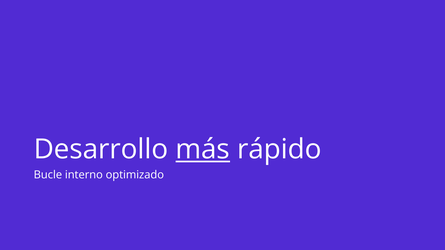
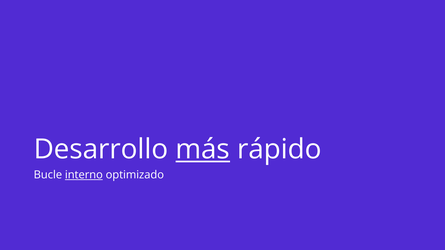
interno underline: none -> present
